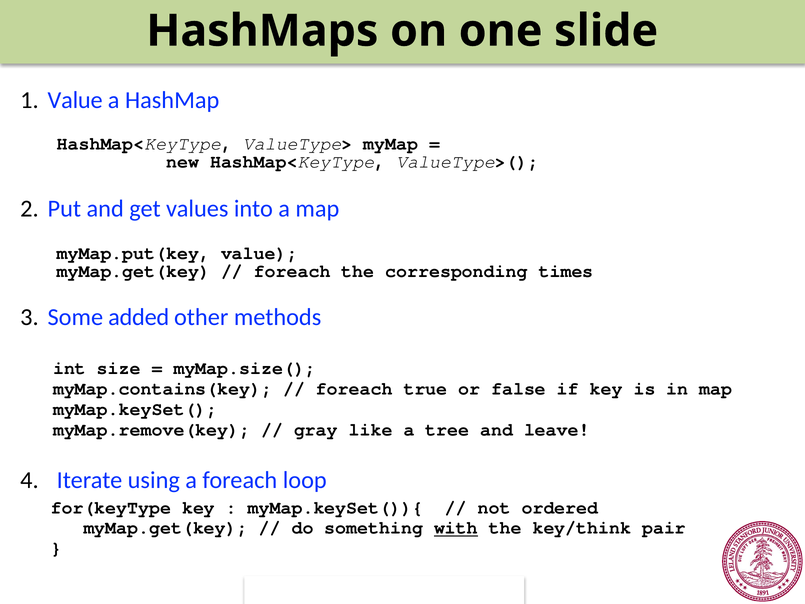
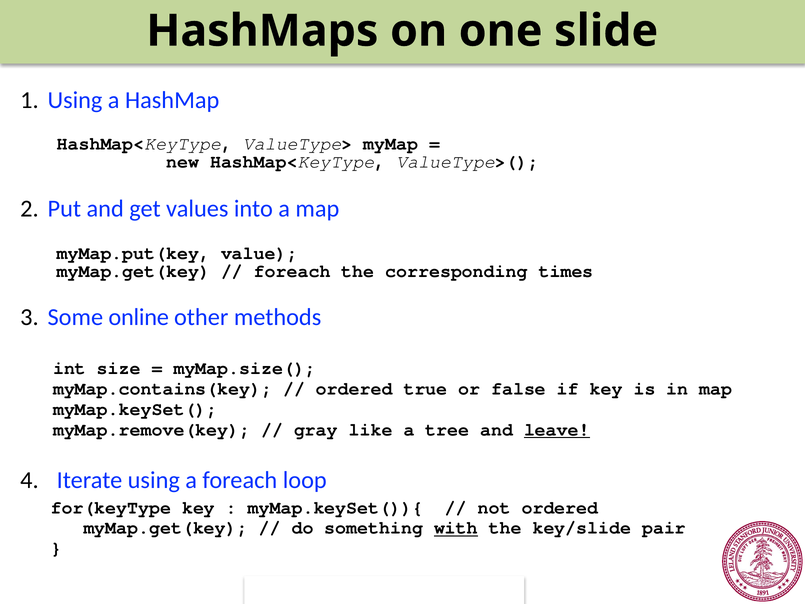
Value at (75, 100): Value -> Using
added: added -> online
foreach at (354, 388): foreach -> ordered
leave underline: none -> present
key/think: key/think -> key/slide
